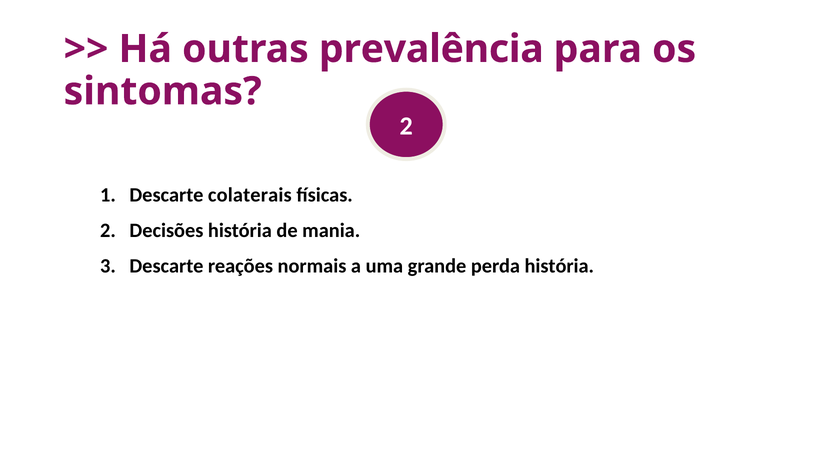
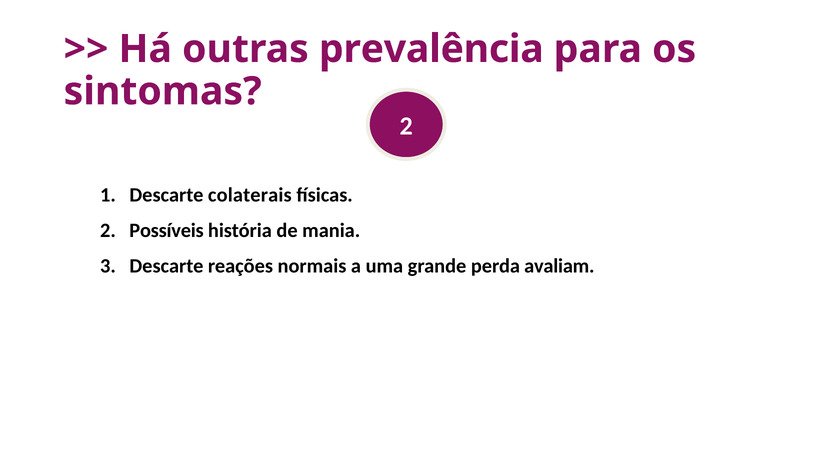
Decisões: Decisões -> Possíveis
perda história: história -> avaliam
